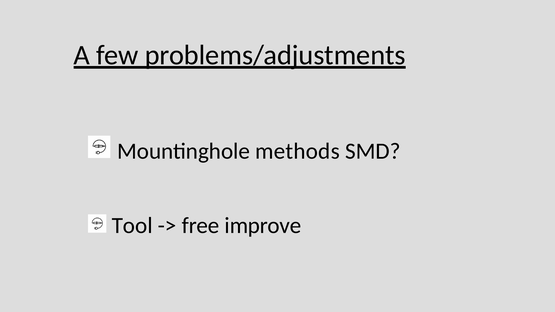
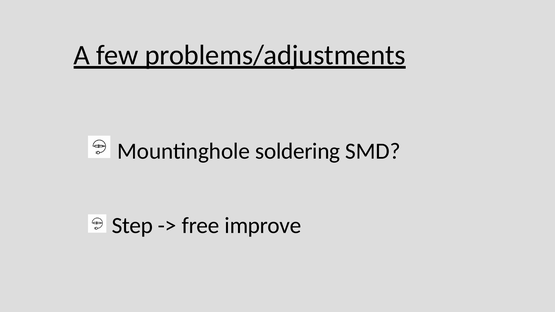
methods: methods -> soldering
Tool: Tool -> Step
